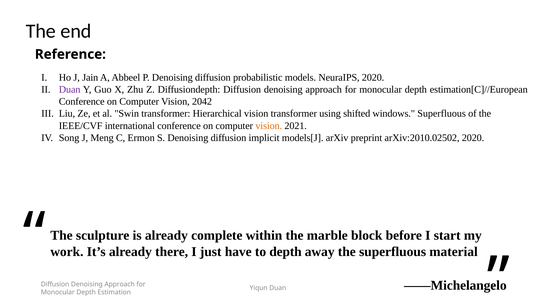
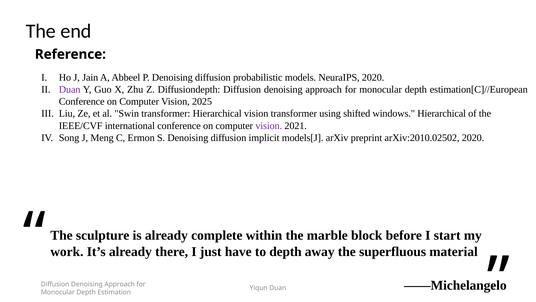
2042: 2042 -> 2025
windows Superfluous: Superfluous -> Hierarchical
vision at (269, 126) colour: orange -> purple
